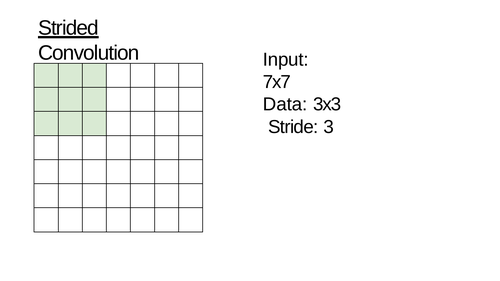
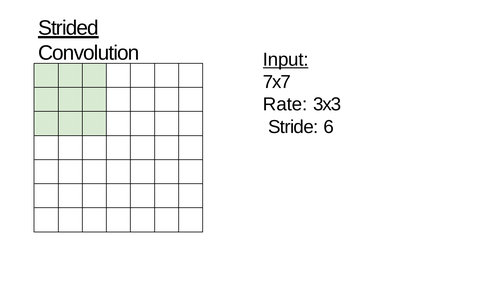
Input underline: none -> present
Data: Data -> Rate
3: 3 -> 6
